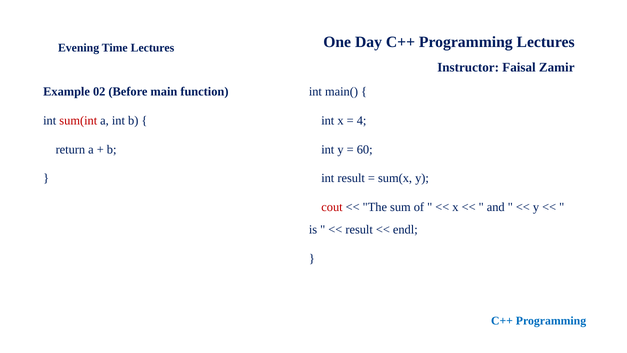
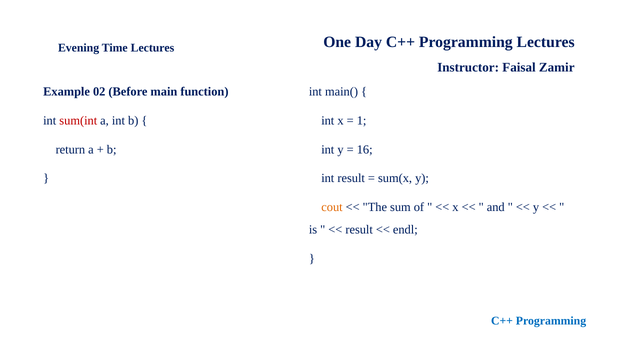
4: 4 -> 1
60: 60 -> 16
cout colour: red -> orange
